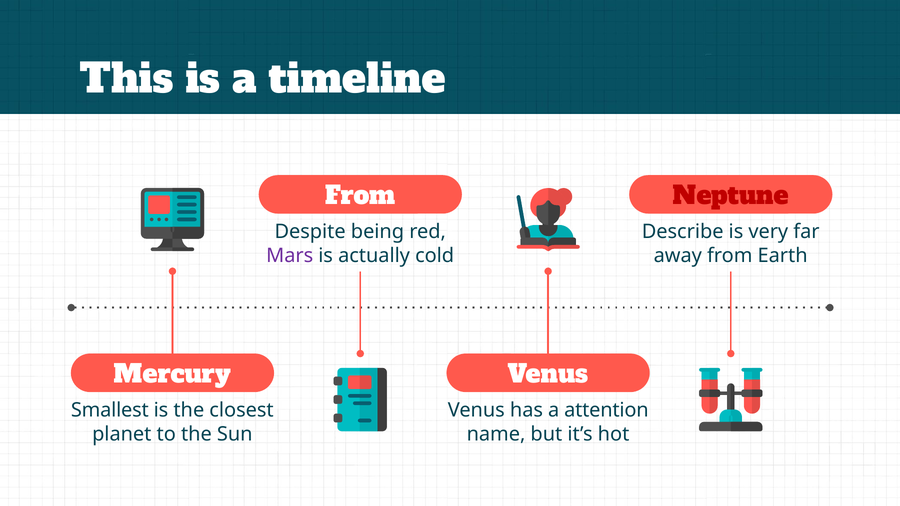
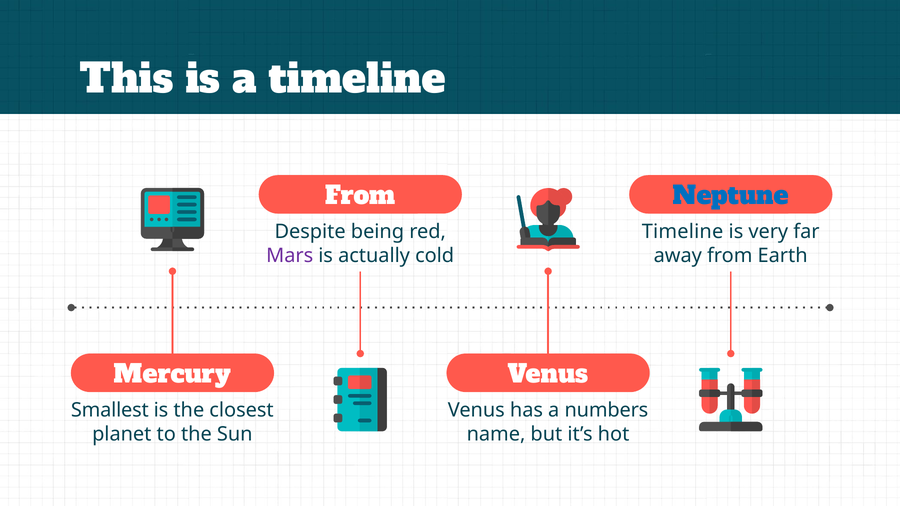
Neptune colour: red -> blue
Describe at (683, 232): Describe -> Timeline
attention: attention -> numbers
